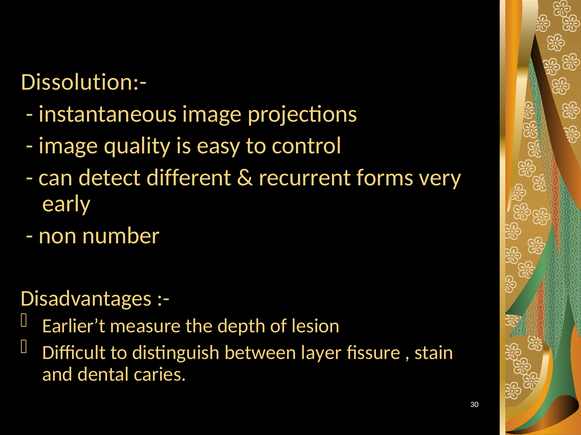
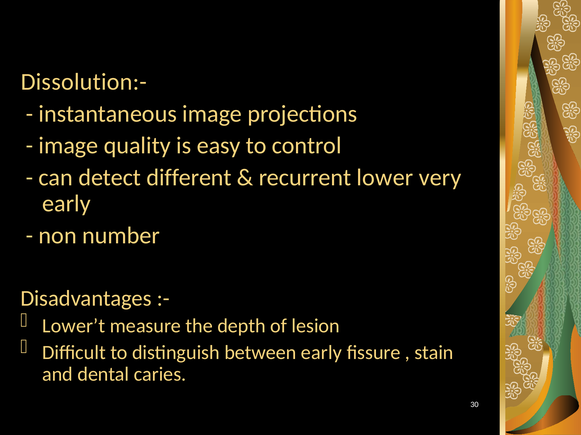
forms: forms -> lower
Earlier’t: Earlier’t -> Lower’t
between layer: layer -> early
